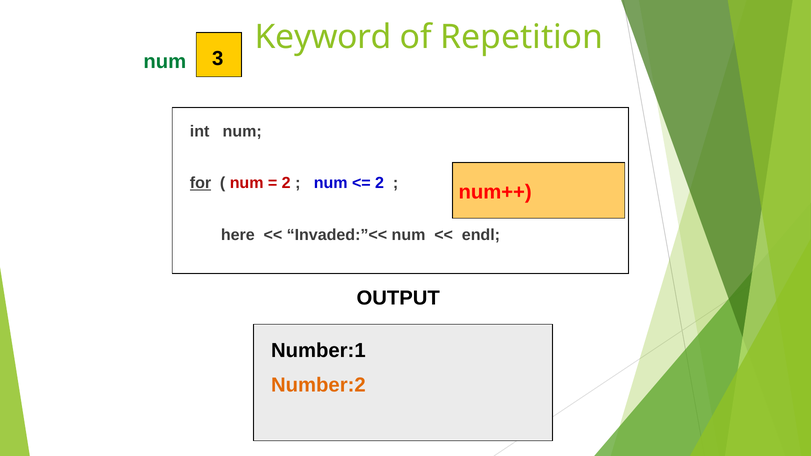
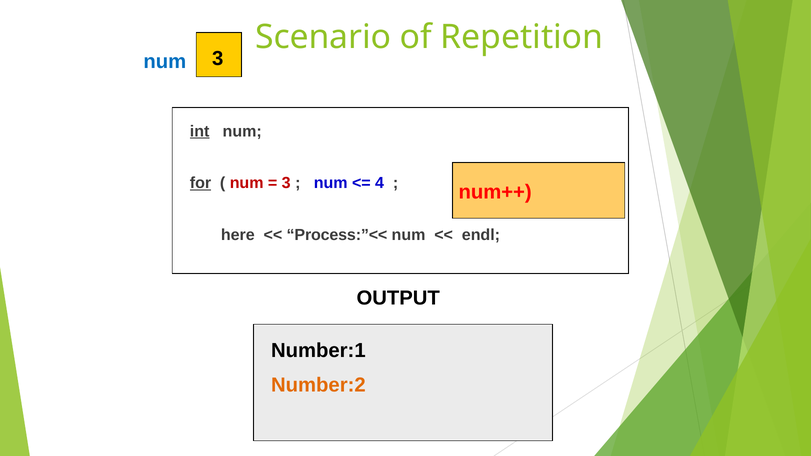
Keyword: Keyword -> Scenario
num at (165, 62) colour: green -> blue
int underline: none -> present
2 at (286, 183): 2 -> 3
2 at (380, 183): 2 -> 4
Invaded:”<<: Invaded:”<< -> Process:”<<
